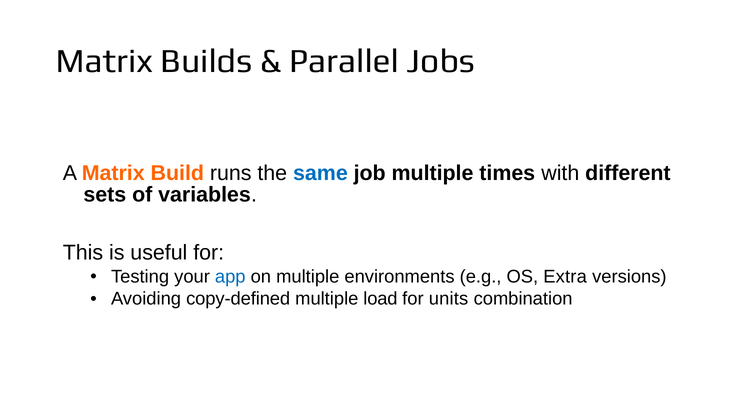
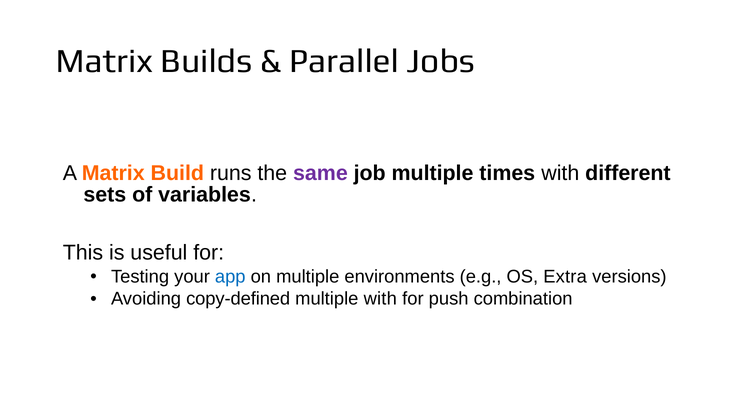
same colour: blue -> purple
multiple load: load -> with
units: units -> push
